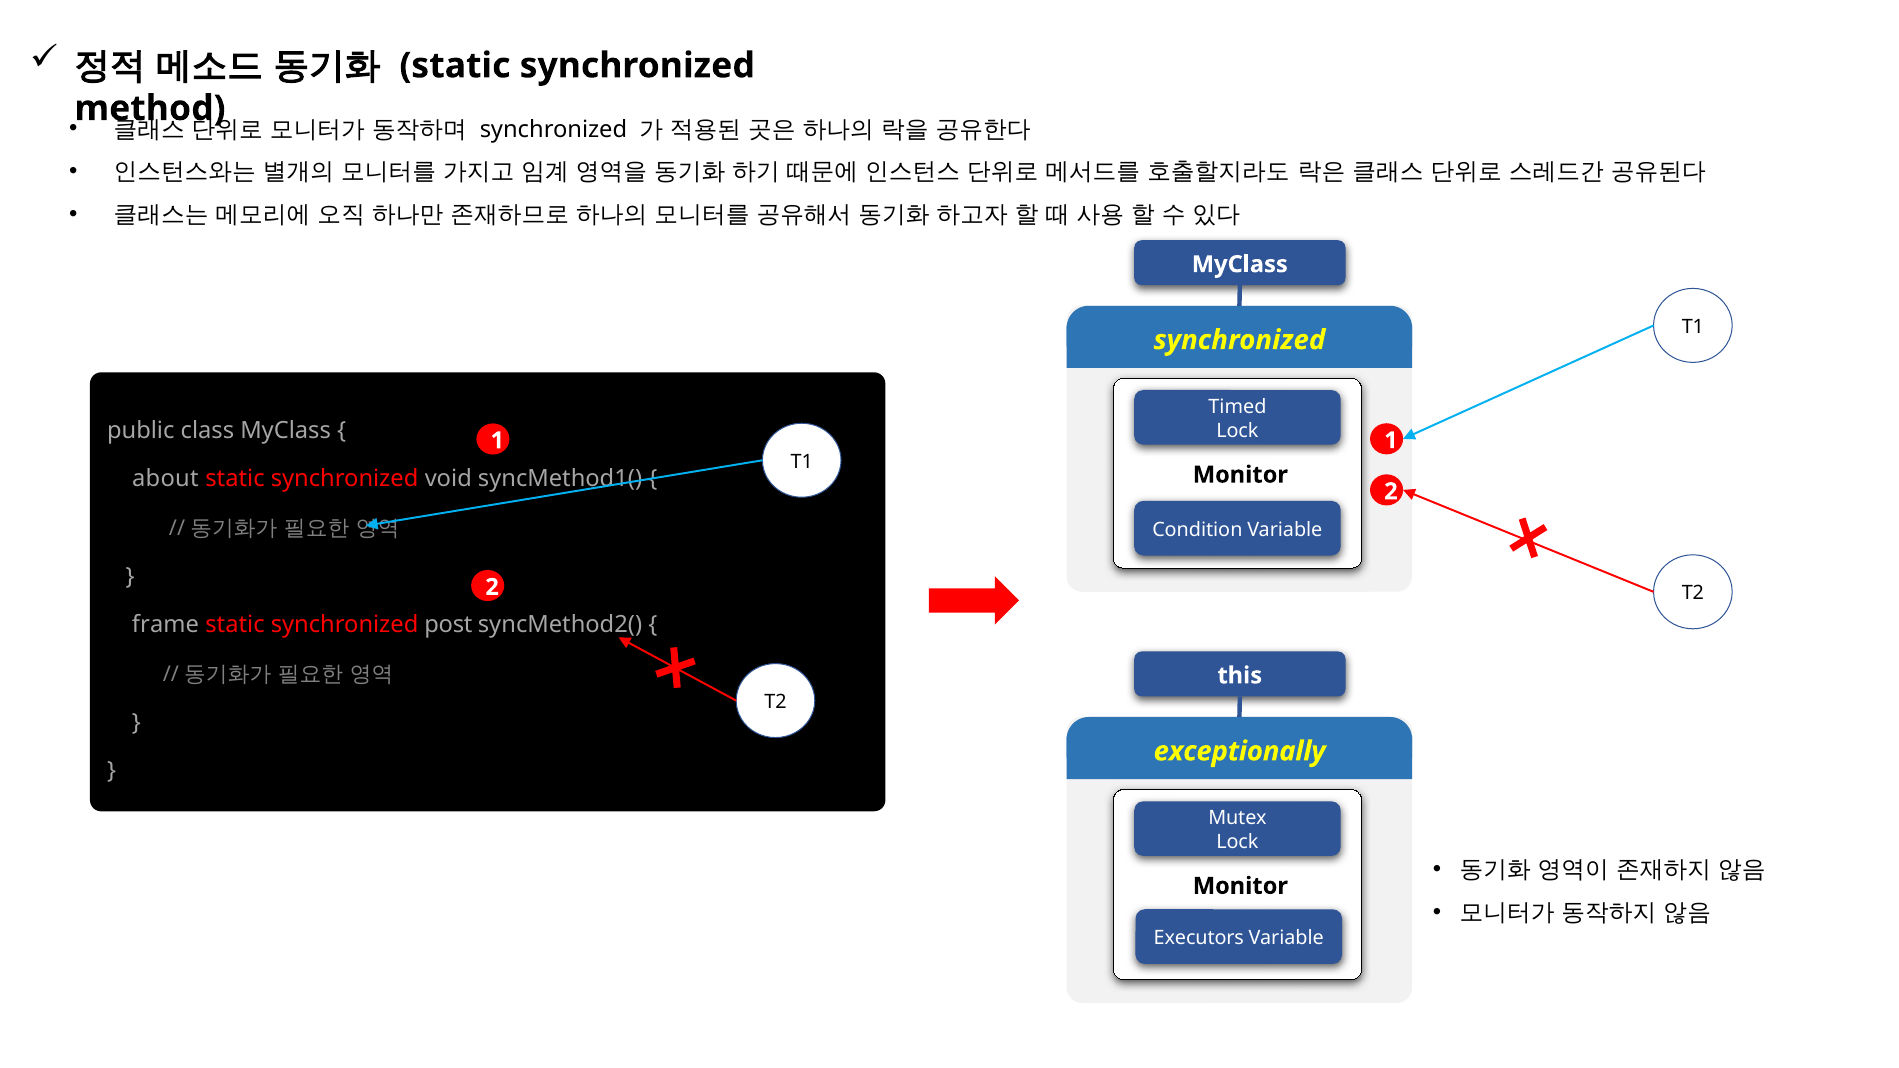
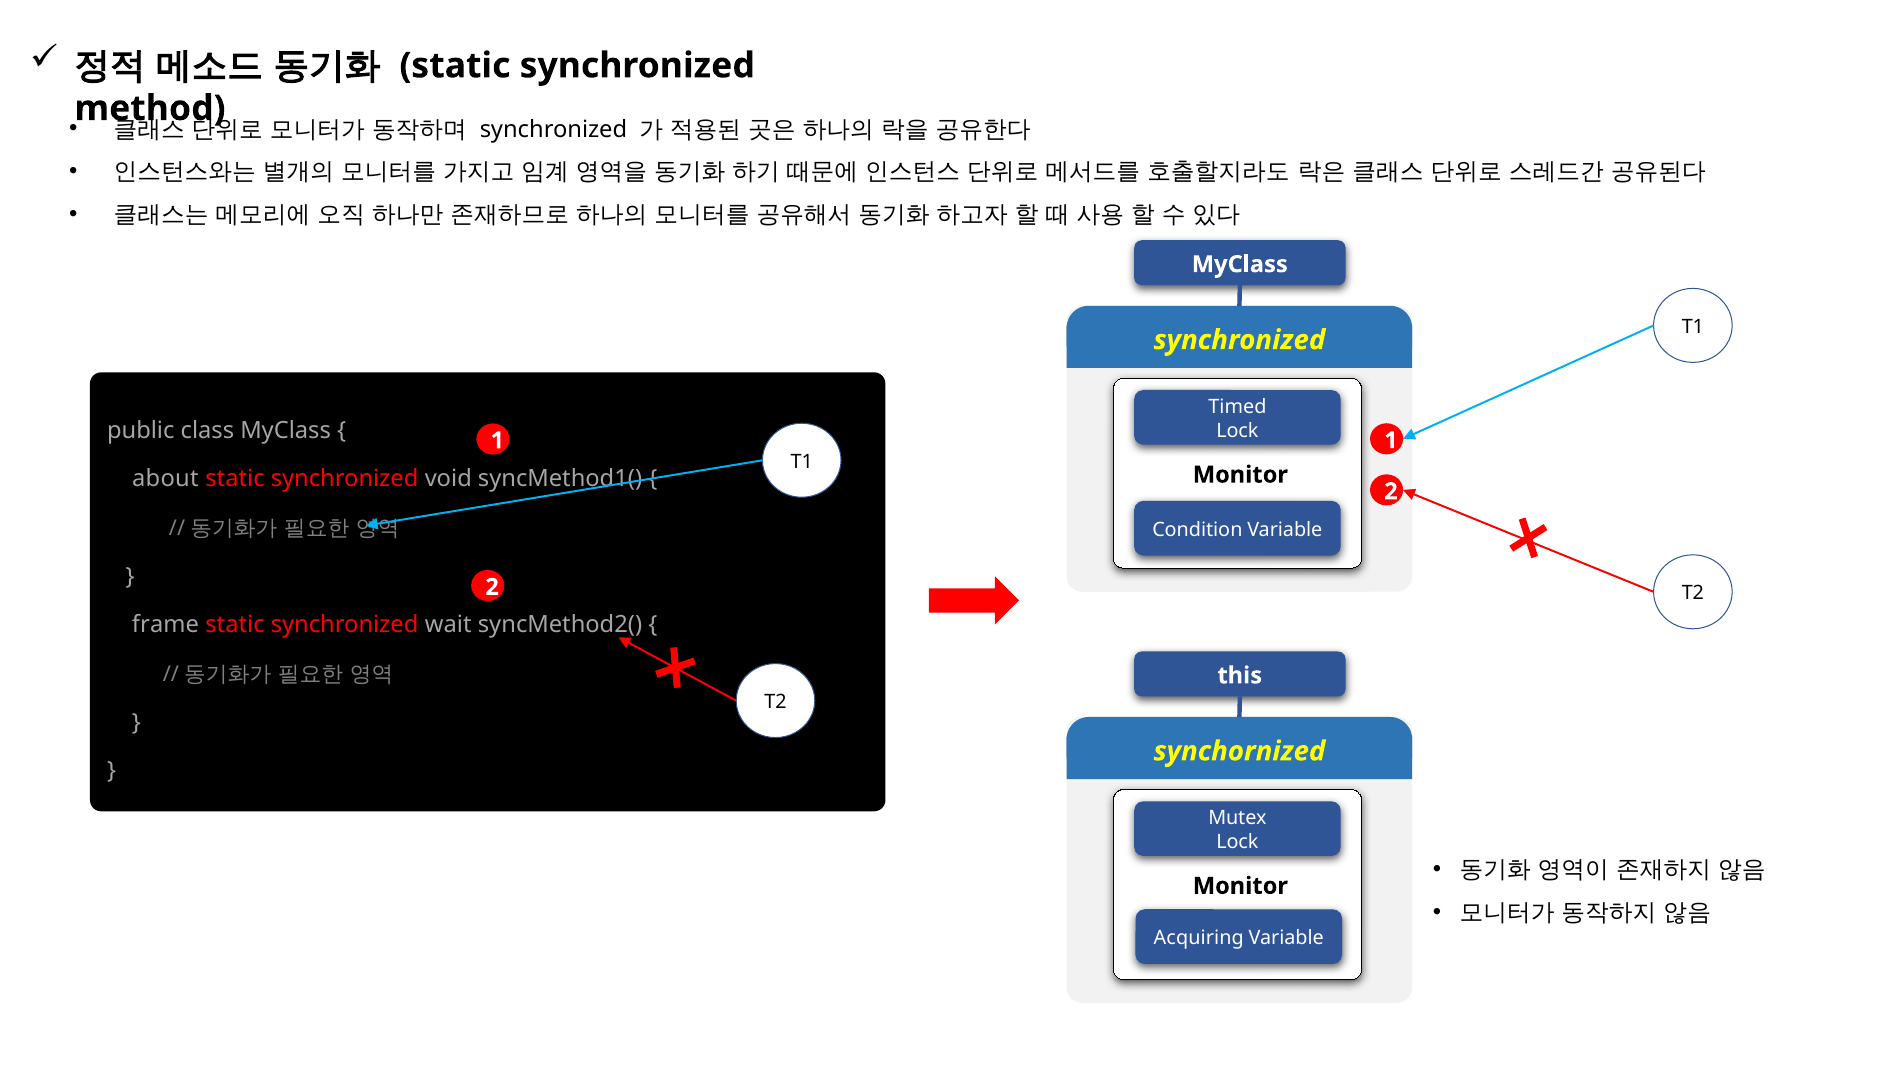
post: post -> wait
exceptionally: exceptionally -> synchornized
Executors: Executors -> Acquiring
